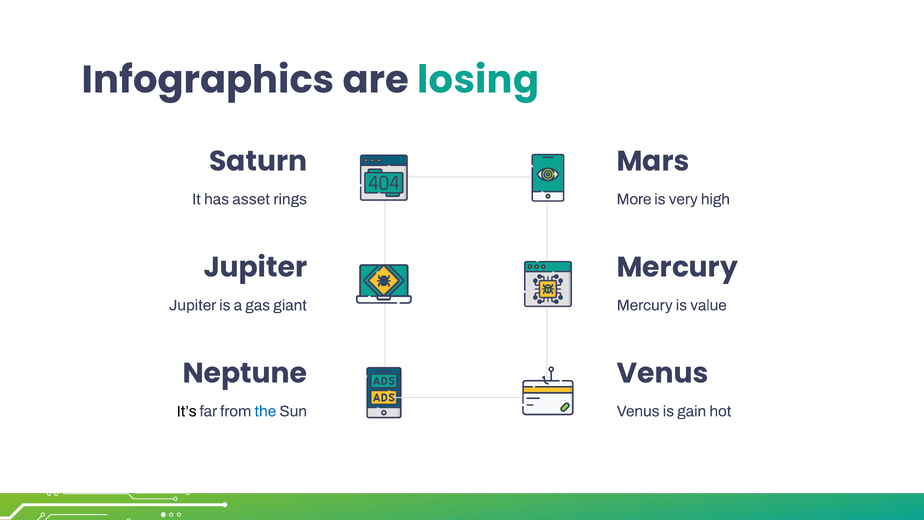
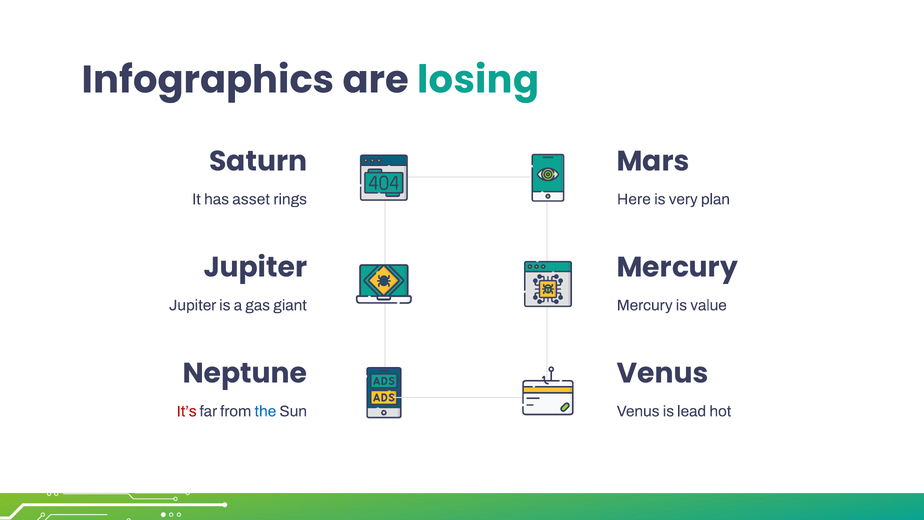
More: More -> Here
high: high -> plan
It’s colour: black -> red
gain: gain -> lead
